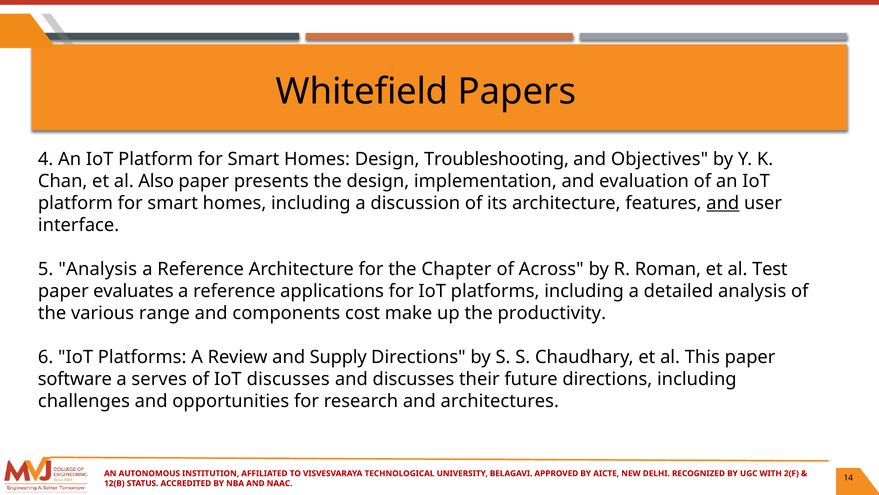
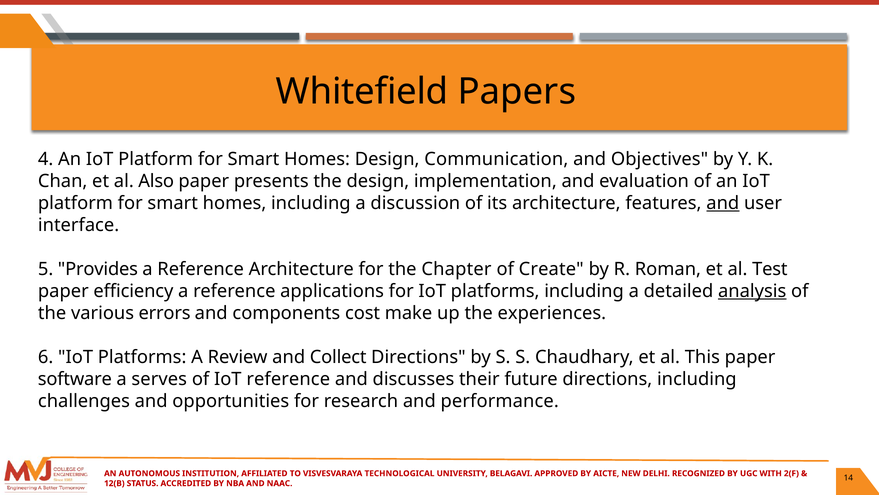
Troubleshooting: Troubleshooting -> Communication
5 Analysis: Analysis -> Provides
Across: Across -> Create
evaluates: evaluates -> efficiency
analysis at (752, 291) underline: none -> present
range: range -> errors
productivity: productivity -> experiences
Supply: Supply -> Collect
IoT discusses: discusses -> reference
architectures: architectures -> performance
